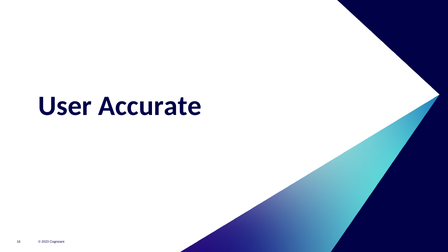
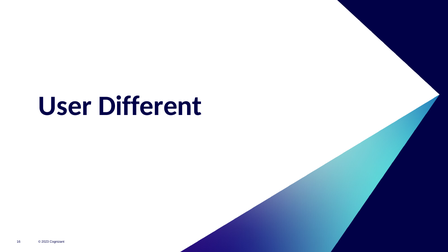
Accurate: Accurate -> Different
